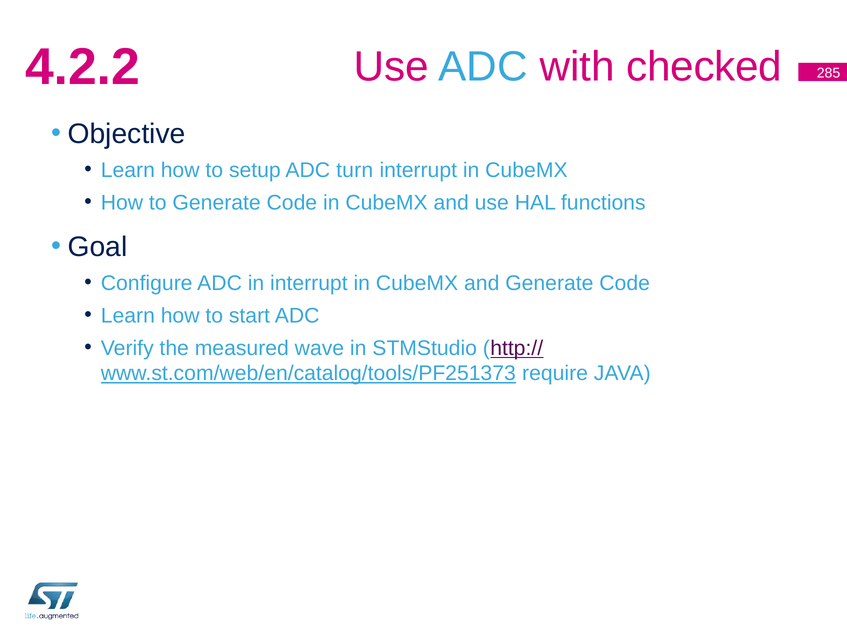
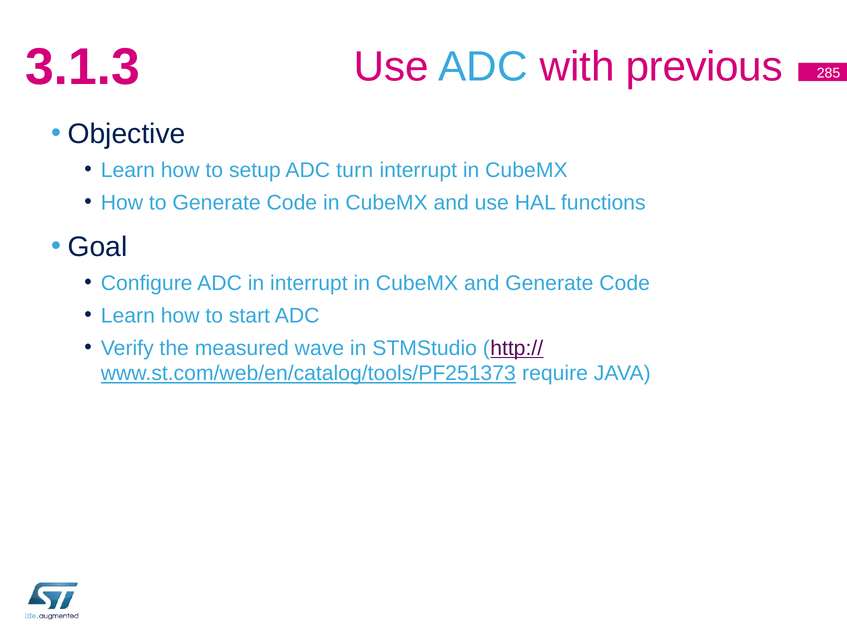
4.2.2: 4.2.2 -> 3.1.3
checked: checked -> previous
